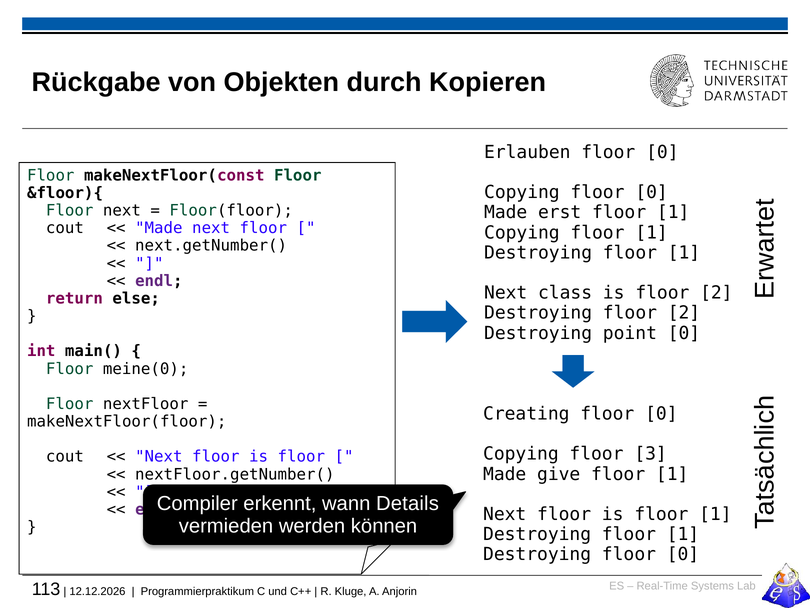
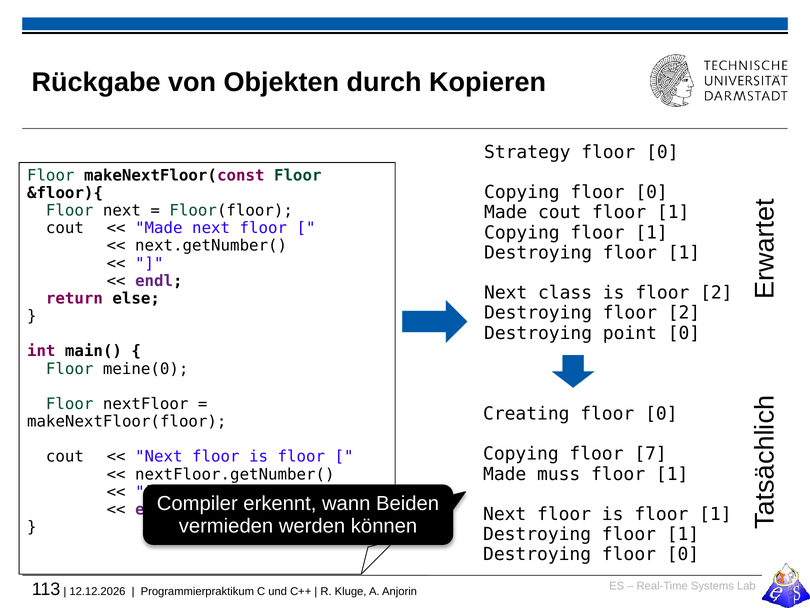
Erlauben: Erlauben -> Strategy
Made erst: erst -> cout
3: 3 -> 7
give: give -> muss
Details: Details -> Beiden
